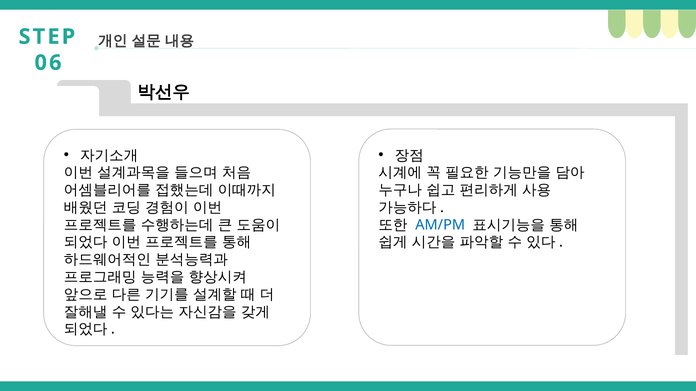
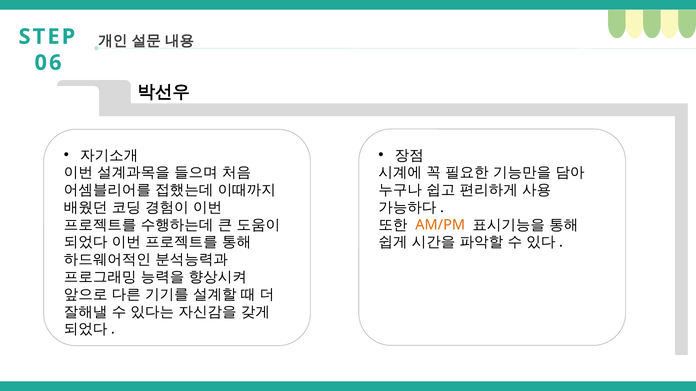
AM/PM colour: blue -> orange
